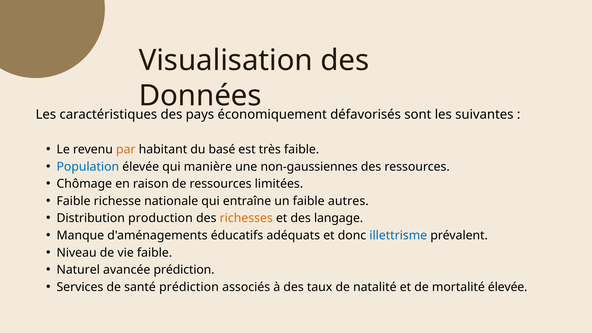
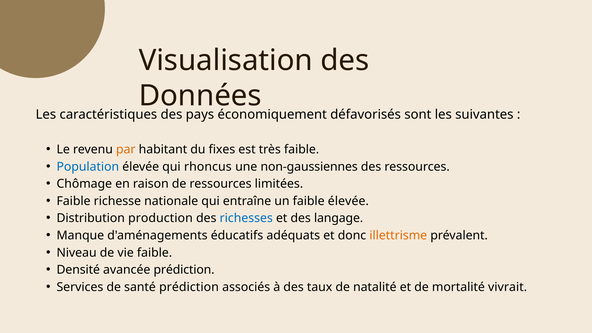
basé: basé -> fixes
manière: manière -> rhoncus
faible autres: autres -> élevée
richesses colour: orange -> blue
illettrisme colour: blue -> orange
Naturel: Naturel -> Densité
mortalité élevée: élevée -> vivrait
